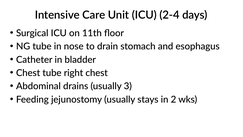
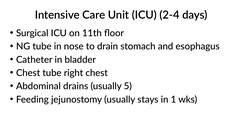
3: 3 -> 5
2: 2 -> 1
